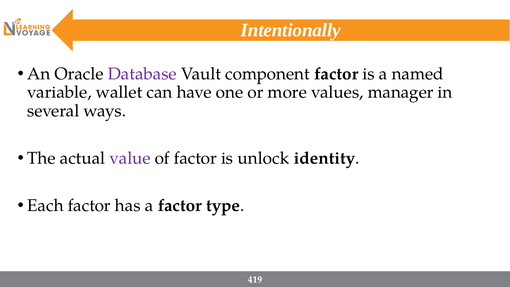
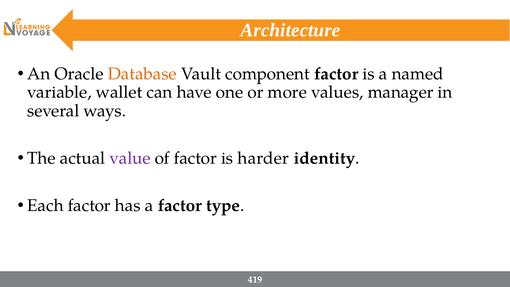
Intentionally: Intentionally -> Architecture
Database colour: purple -> orange
unlock: unlock -> harder
